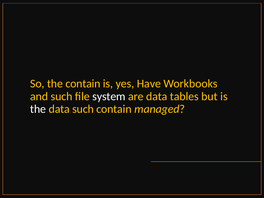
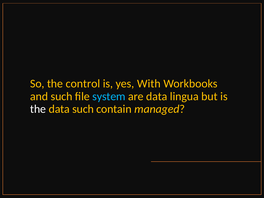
the contain: contain -> control
Have: Have -> With
system colour: white -> light blue
tables: tables -> lingua
